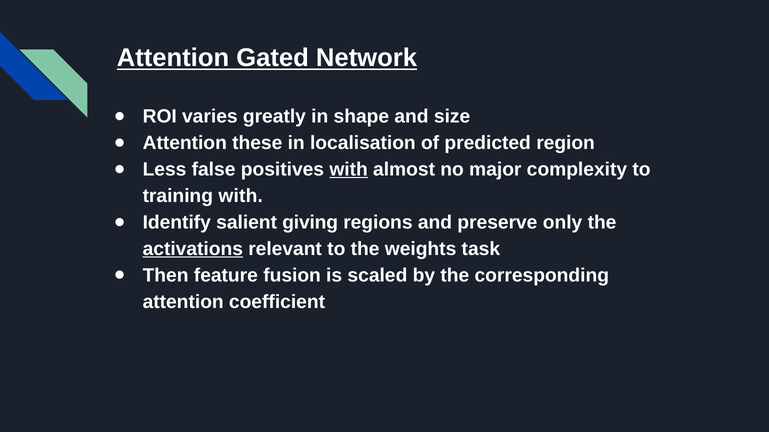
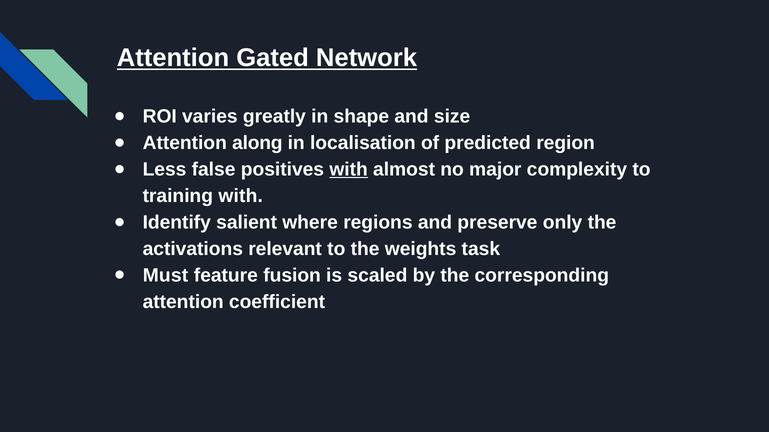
these: these -> along
giving: giving -> where
activations underline: present -> none
Then: Then -> Must
